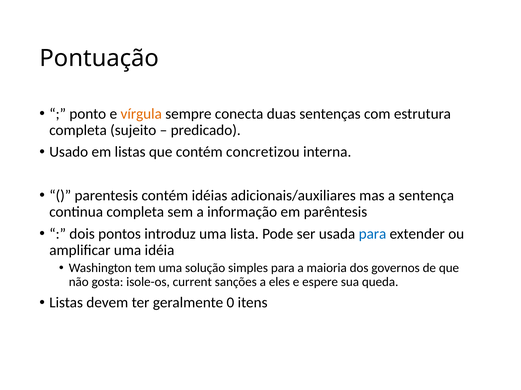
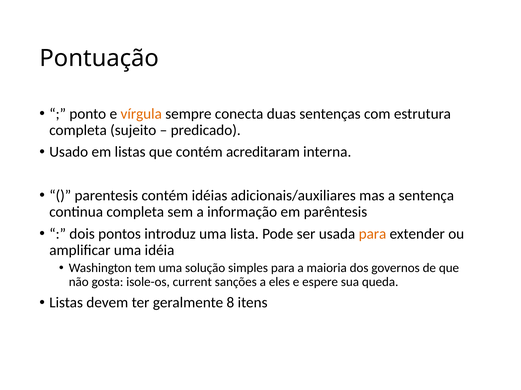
concretizou: concretizou -> acreditaram
para at (372, 234) colour: blue -> orange
0: 0 -> 8
